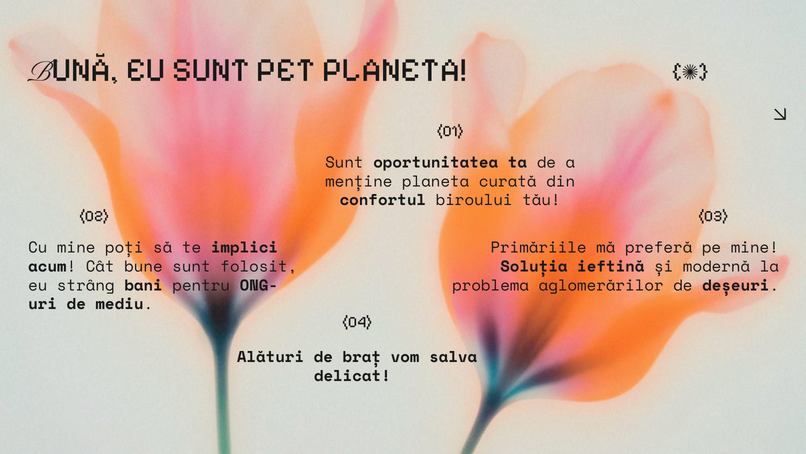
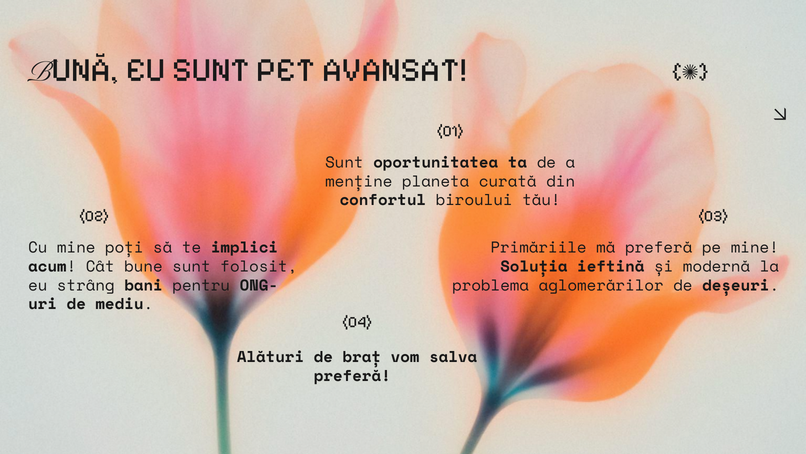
PET PLANETA: PLANETA -> AVANSAT
delicat at (352, 375): delicat -> preferă
